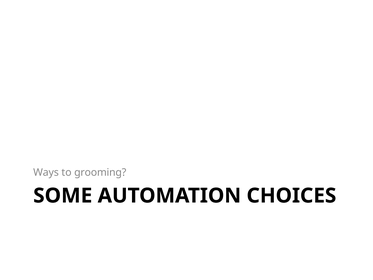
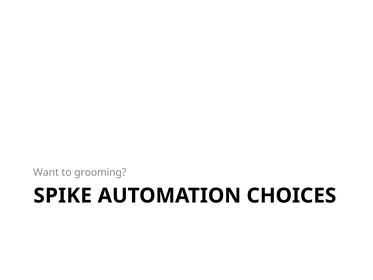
Ways: Ways -> Want
SOME: SOME -> SPIKE
